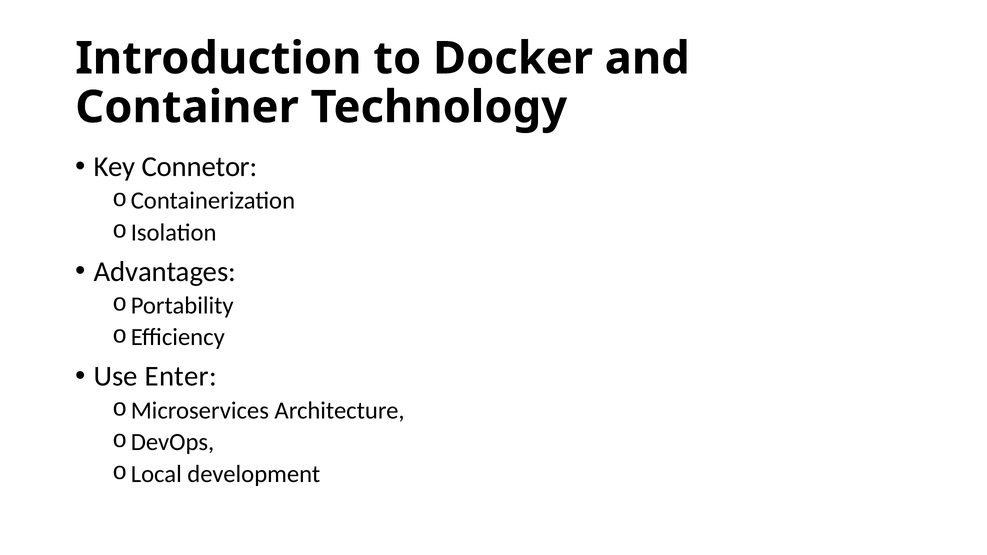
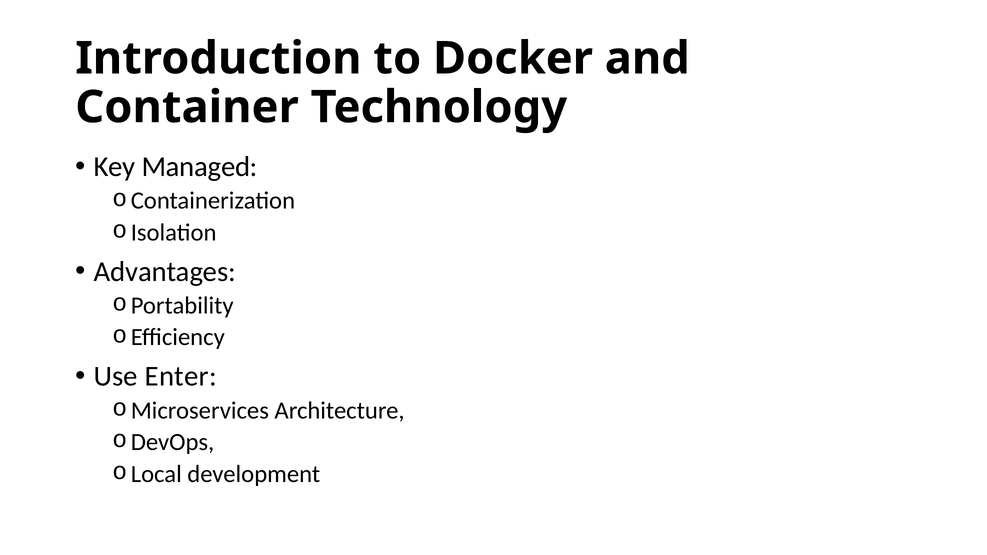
Connetor: Connetor -> Managed
